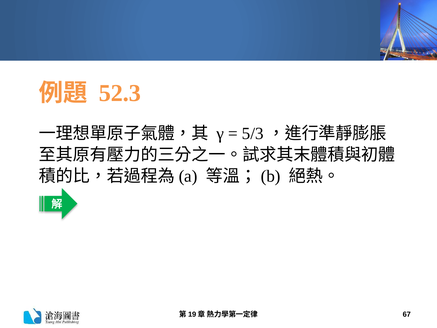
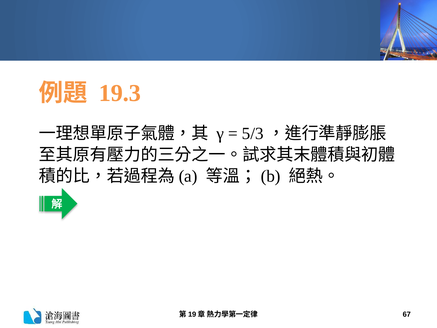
52.3: 52.3 -> 19.3
